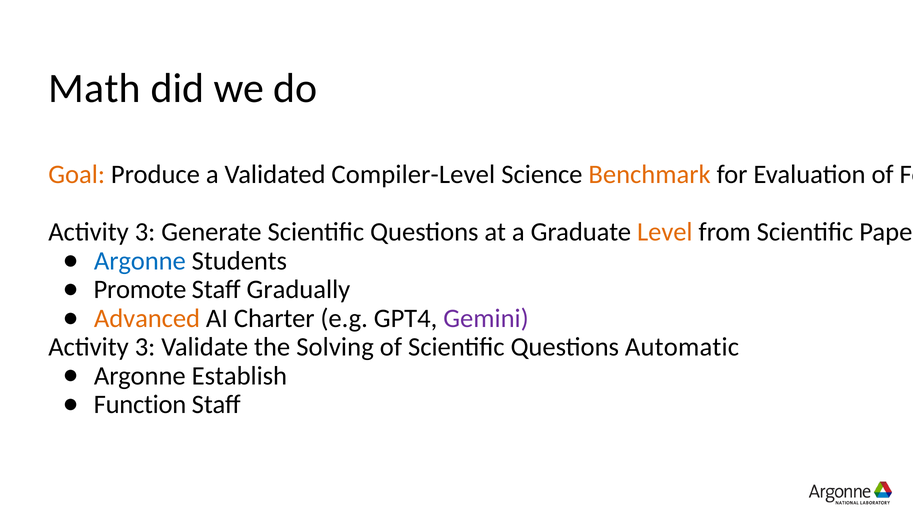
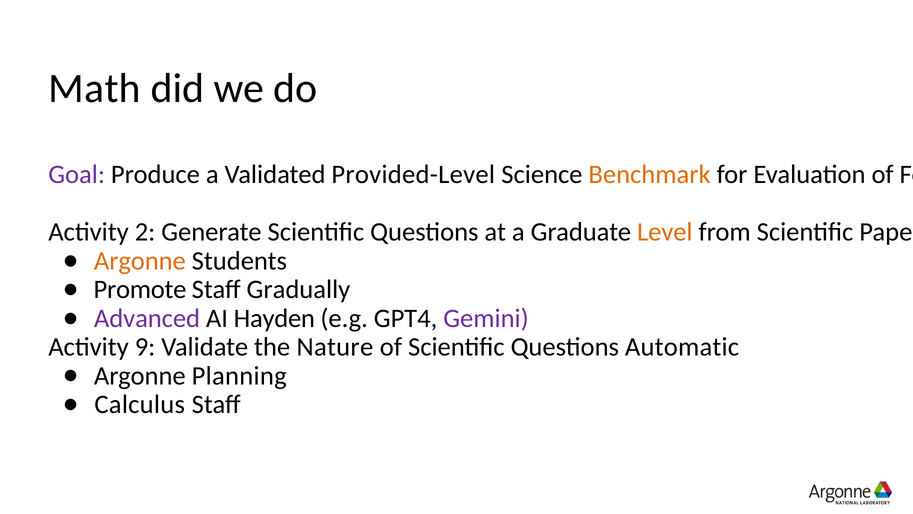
Goal colour: orange -> purple
Compiler-Level: Compiler-Level -> Provided-Level
3 at (145, 232): 3 -> 2
Argonne at (140, 261) colour: blue -> orange
Advanced colour: orange -> purple
Charter: Charter -> Hayden
3 at (145, 347): 3 -> 9
Solving: Solving -> Nature
Establish: Establish -> Planning
Function: Function -> Calculus
